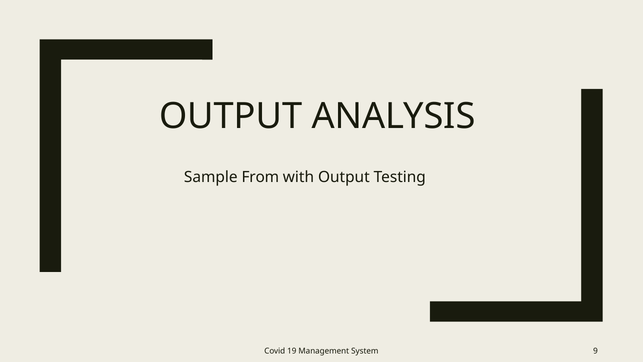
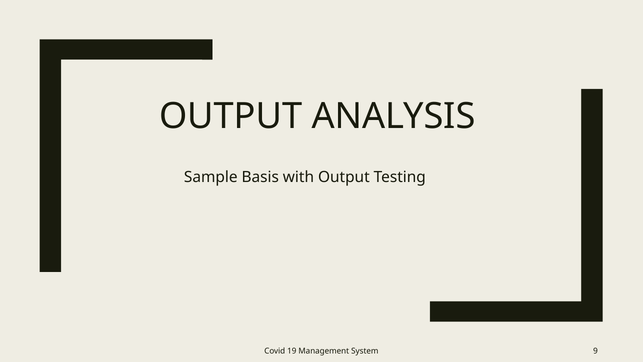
From: From -> Basis
